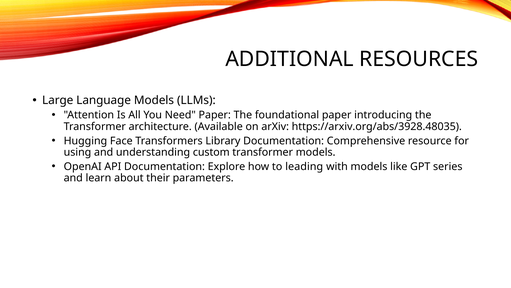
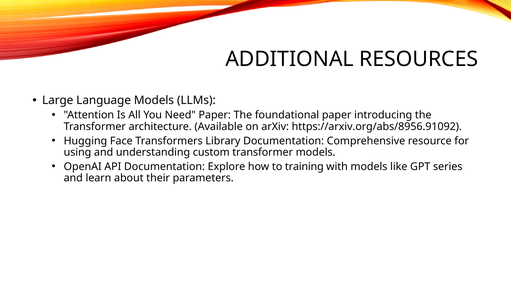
https://arxiv.org/abs/3928.48035: https://arxiv.org/abs/3928.48035 -> https://arxiv.org/abs/8956.91092
leading: leading -> training
